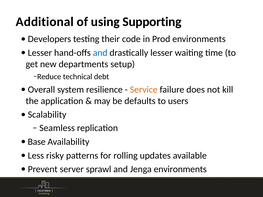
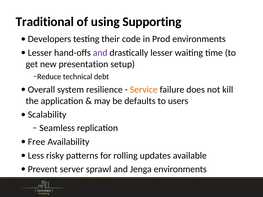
Additional: Additional -> Traditional
and at (100, 53) colour: blue -> purple
departments: departments -> presentation
Base: Base -> Free
